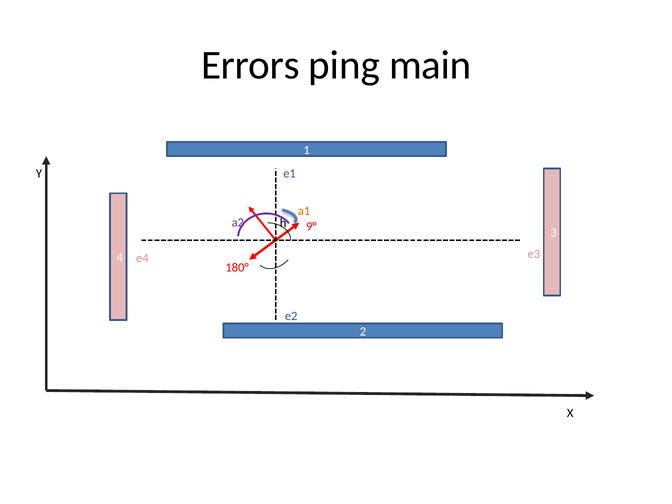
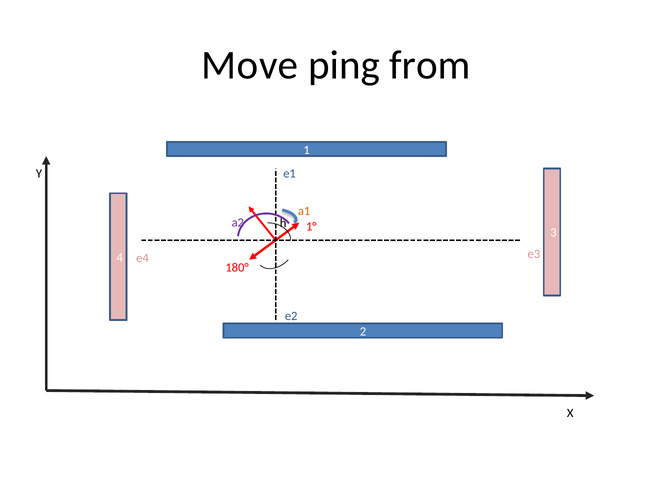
Errors: Errors -> Move
main: main -> from
9°: 9° -> 1°
